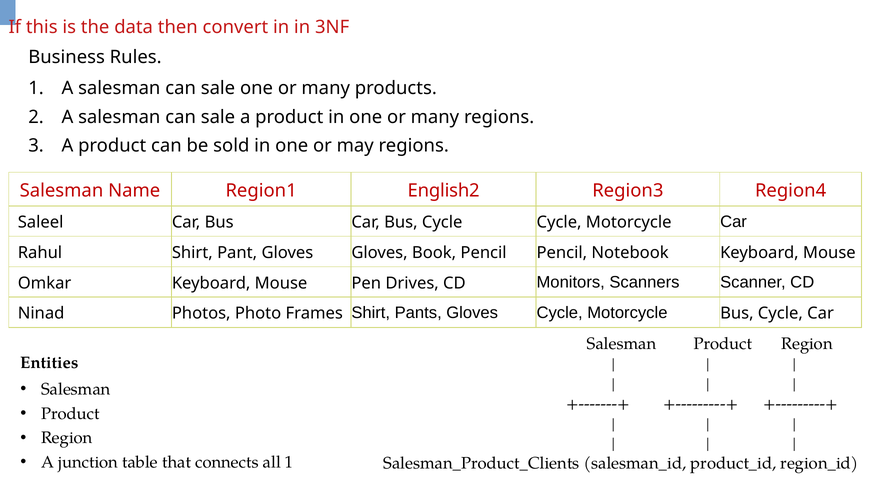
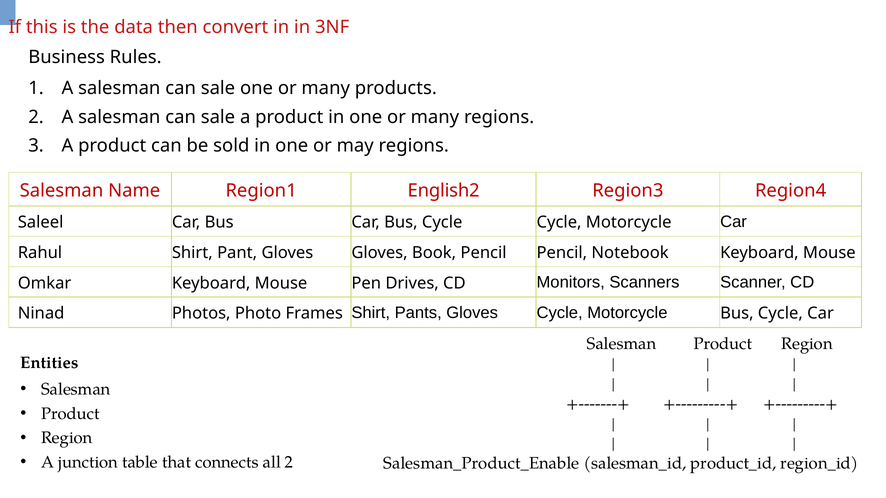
all 1: 1 -> 2
Salesman_Product_Clients: Salesman_Product_Clients -> Salesman_Product_Enable
